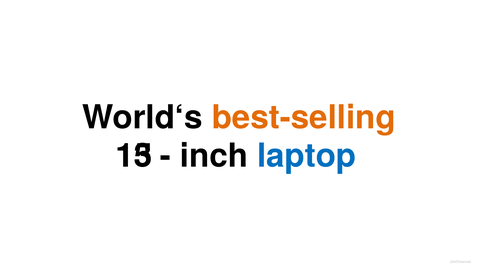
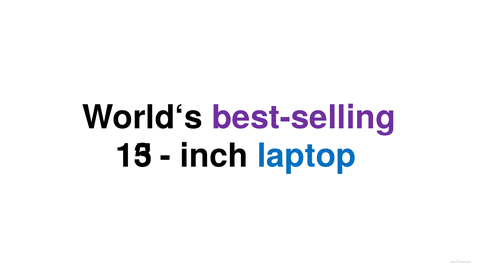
best-selling colour: orange -> purple
